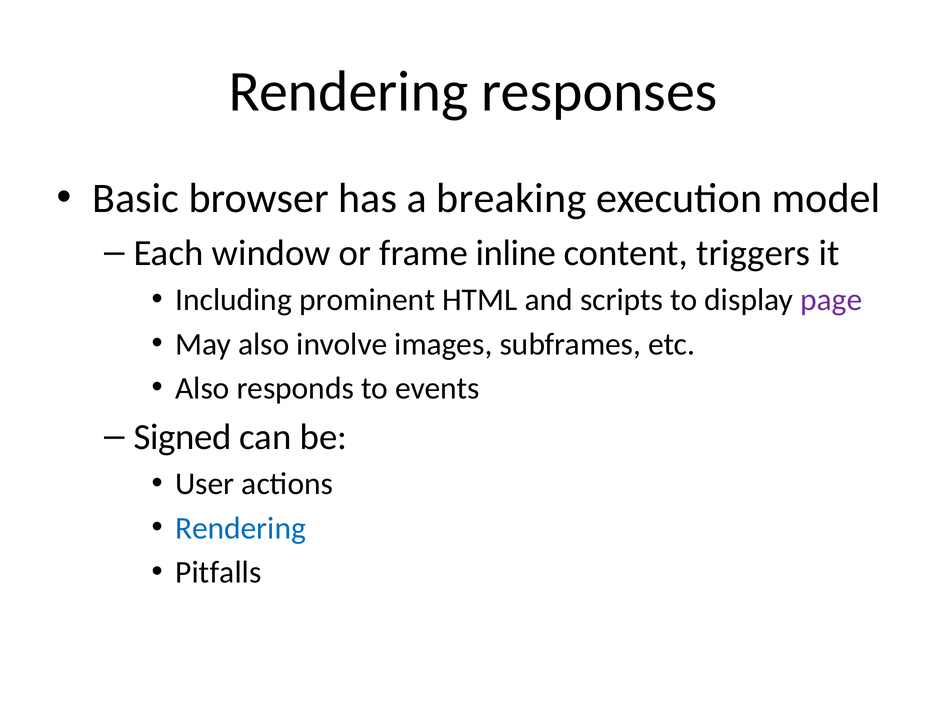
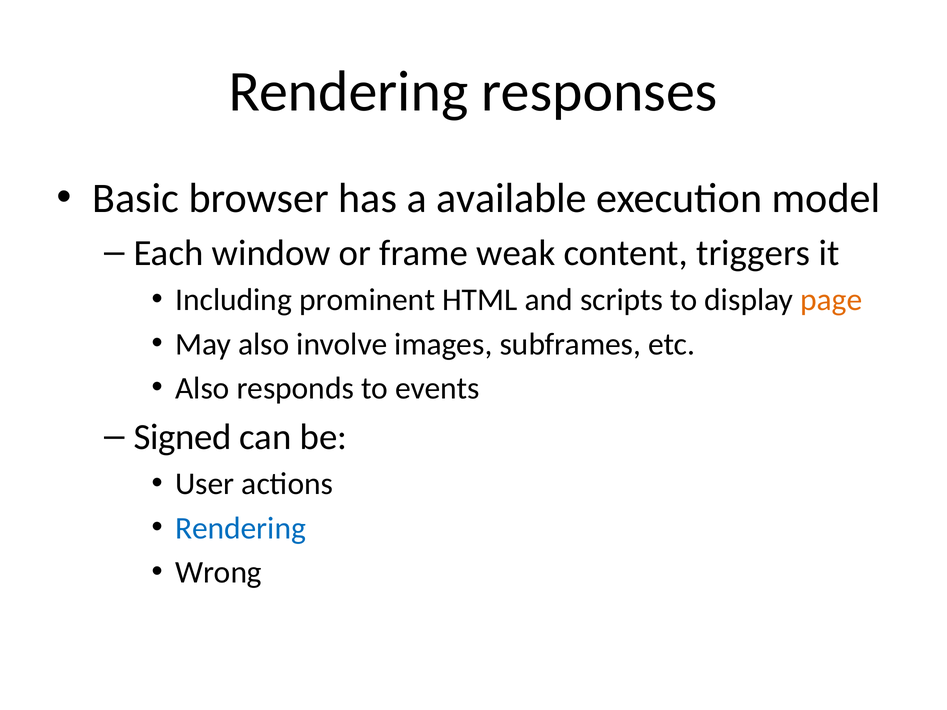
breaking: breaking -> available
inline: inline -> weak
page colour: purple -> orange
Pitfalls: Pitfalls -> Wrong
